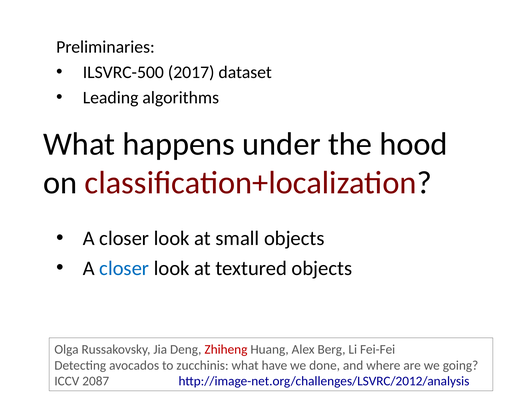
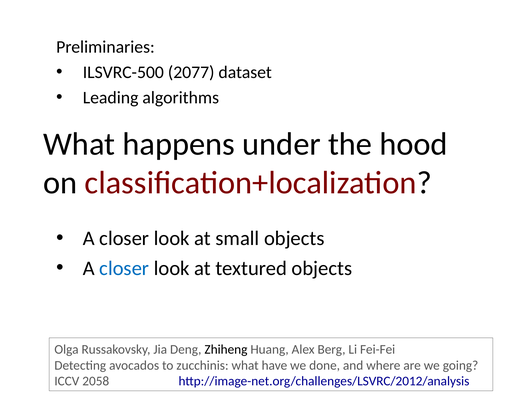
2017: 2017 -> 2077
Zhiheng colour: red -> black
2087: 2087 -> 2058
